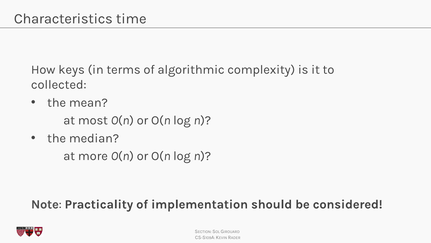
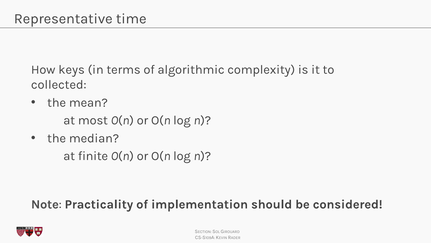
Characteristics: Characteristics -> Representative
more: more -> finite
